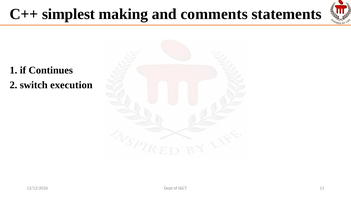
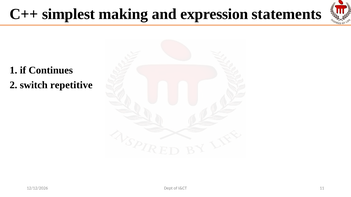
comments: comments -> expression
execution: execution -> repetitive
